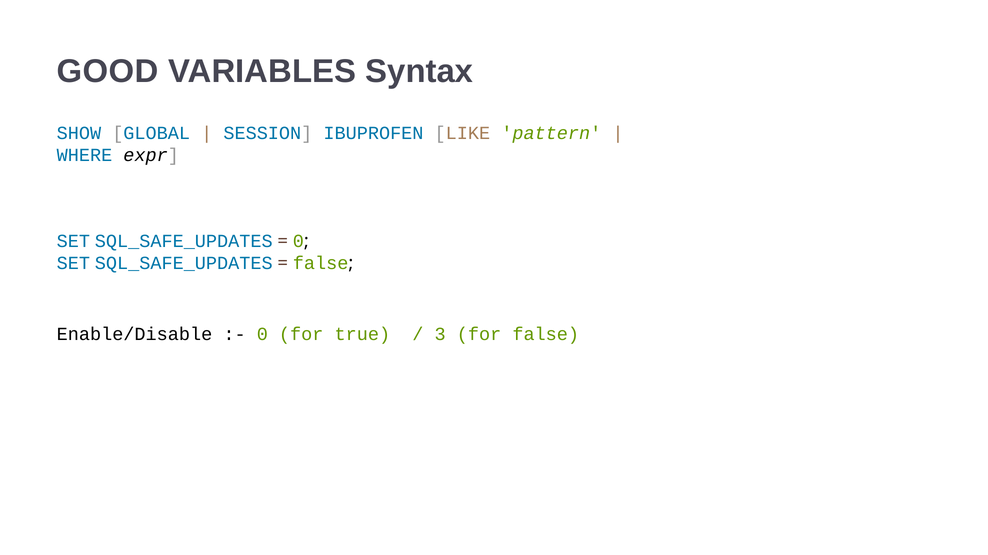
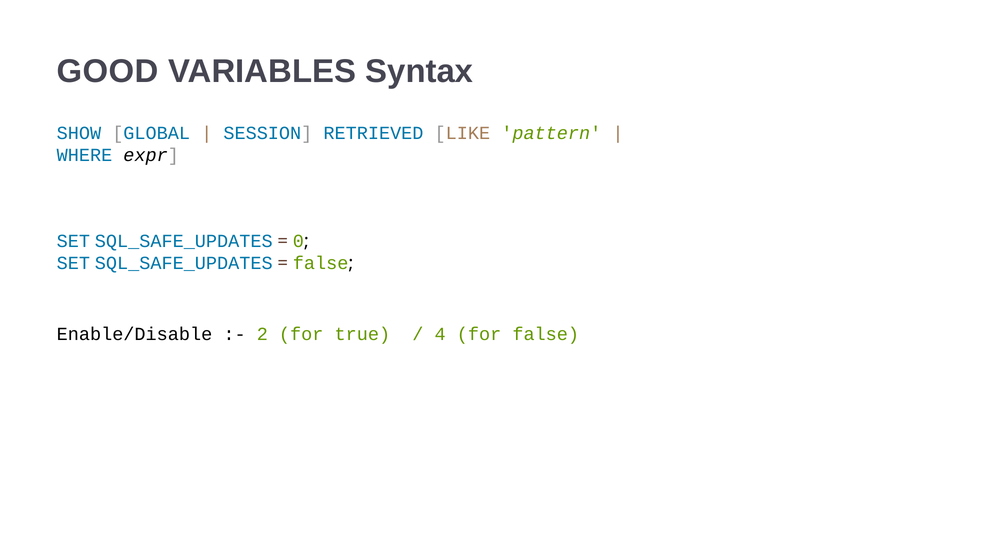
IBUPROFEN: IBUPROFEN -> RETRIEVED
0 at (262, 334): 0 -> 2
3: 3 -> 4
